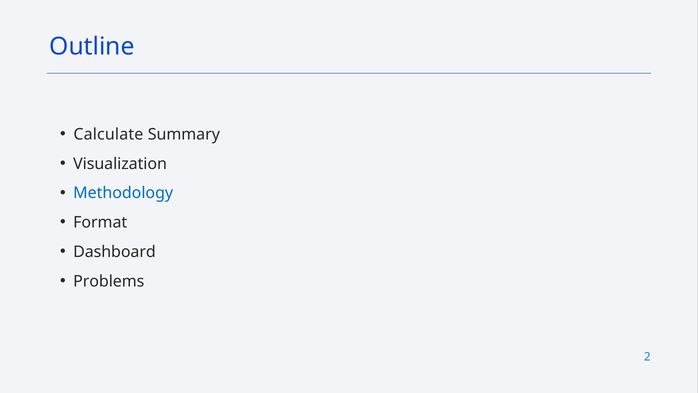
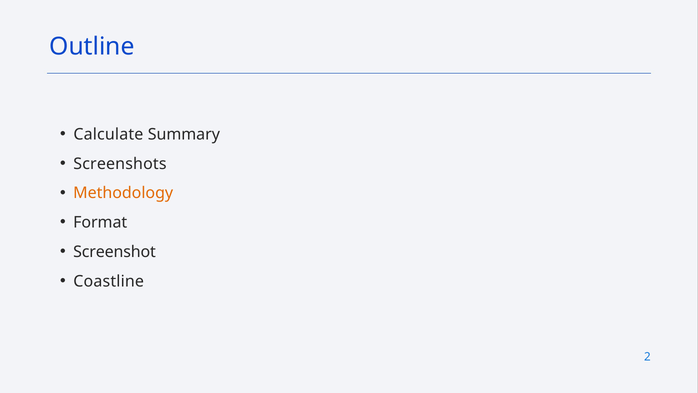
Visualization: Visualization -> Screenshots
Methodology colour: blue -> orange
Dashboard: Dashboard -> Screenshot
Problems: Problems -> Coastline
